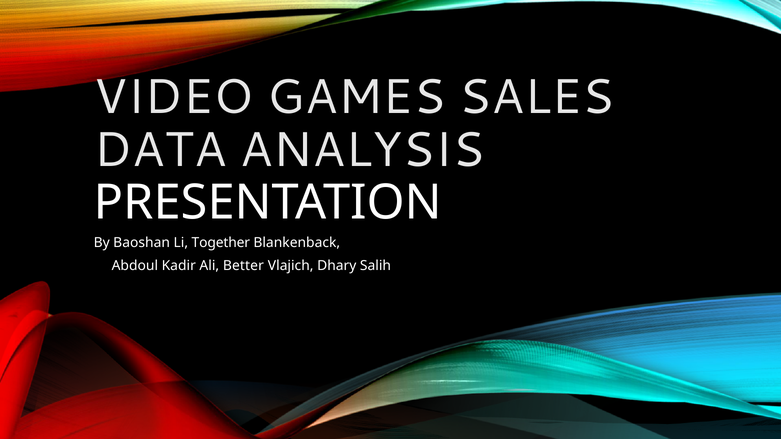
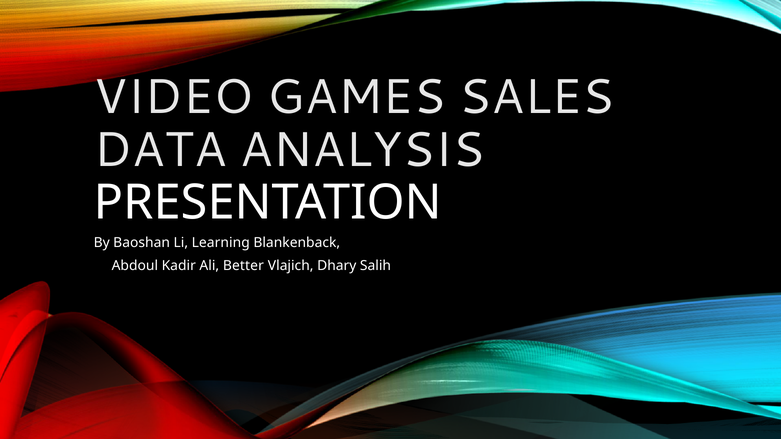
Together: Together -> Learning
